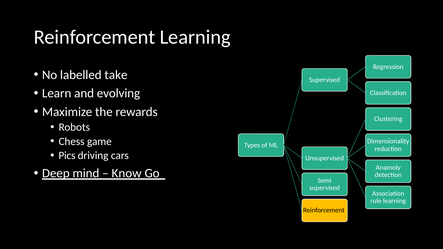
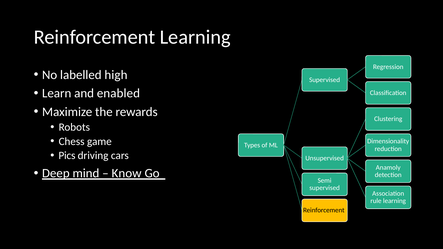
take: take -> high
evolving: evolving -> enabled
